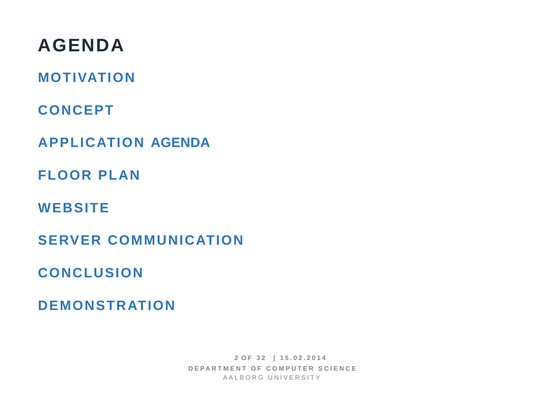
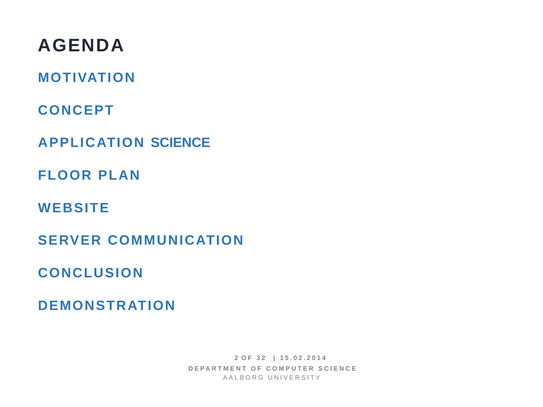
APPLICATION AGENDA: AGENDA -> SCIENCE
